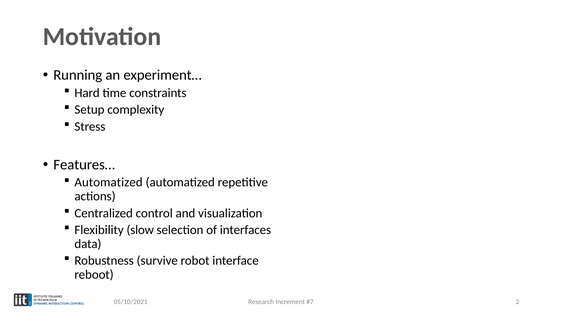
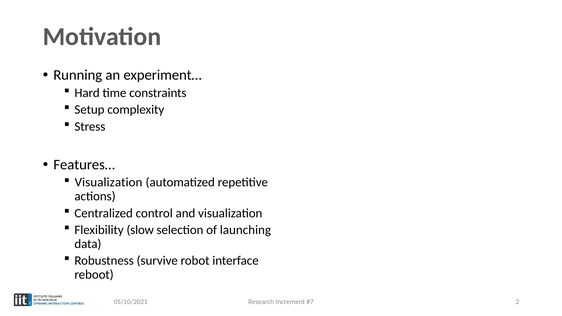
Automatized at (109, 182): Automatized -> Visualization
interfaces: interfaces -> launching
